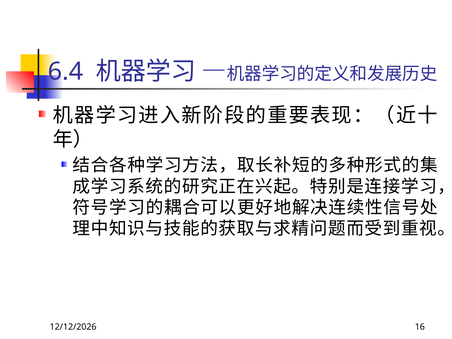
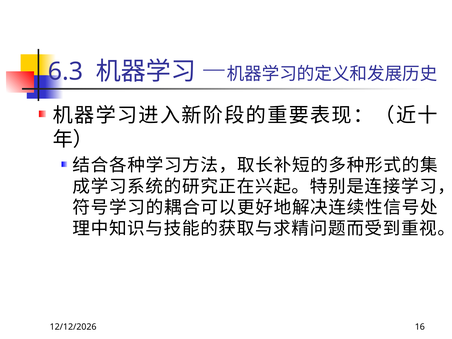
6.4: 6.4 -> 6.3
